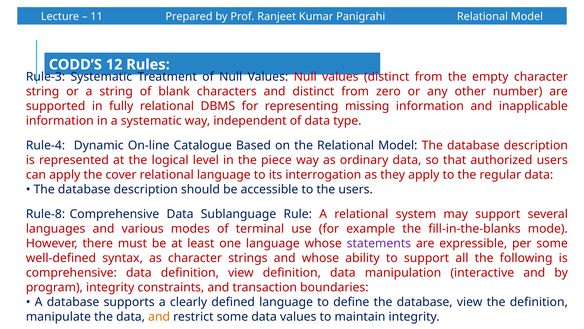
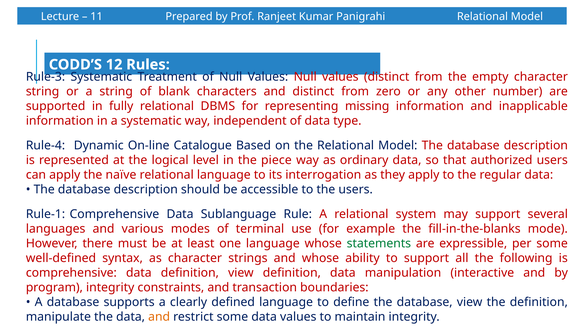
cover: cover -> naïve
Rule-8: Rule-8 -> Rule-1
statements colour: purple -> green
